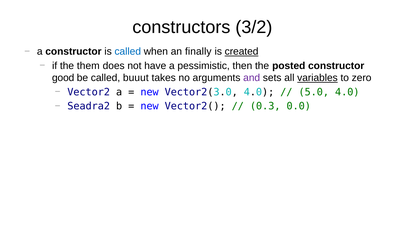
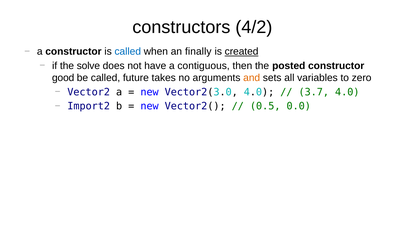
3/2: 3/2 -> 4/2
them: them -> solve
pessimistic: pessimistic -> contiguous
buuut: buuut -> future
and colour: purple -> orange
variables underline: present -> none
5.0: 5.0 -> 3.7
Seadra2: Seadra2 -> Import2
0.3: 0.3 -> 0.5
